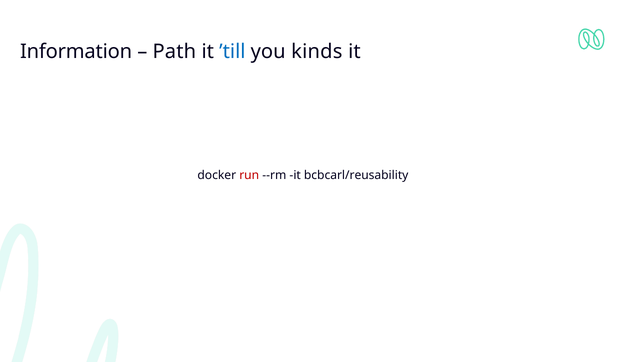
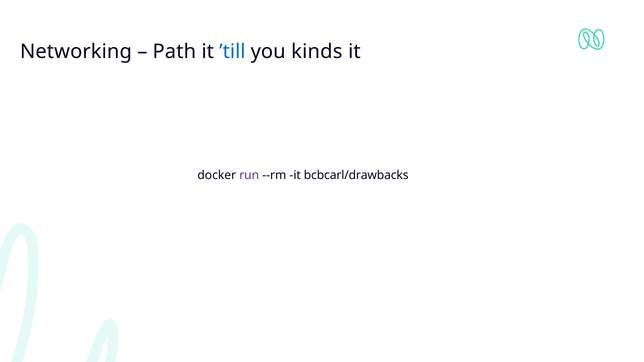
Information: Information -> Networking
run colour: red -> purple
bcbcarl/reusability: bcbcarl/reusability -> bcbcarl/drawbacks
